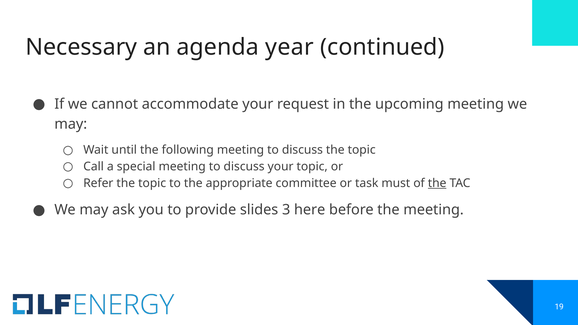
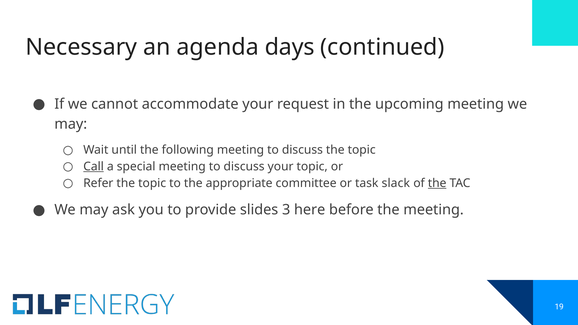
year: year -> days
Call underline: none -> present
must: must -> slack
